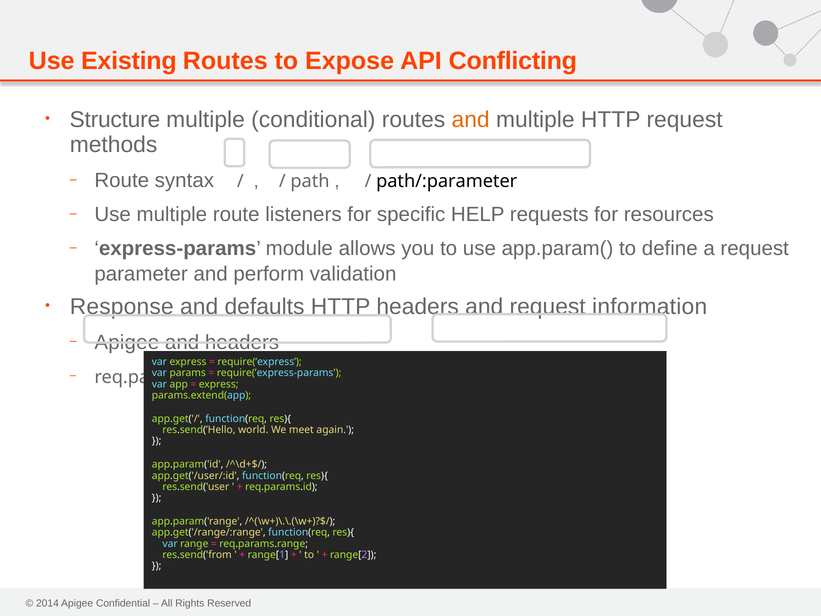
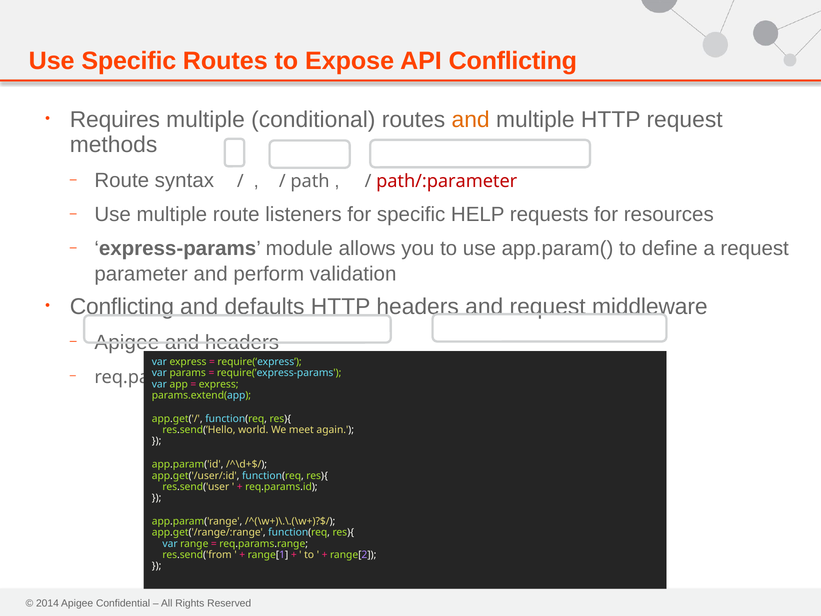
Use Existing: Existing -> Specific
Structure: Structure -> Requires
path/:parameter colour: black -> red
Response at (122, 307): Response -> Conflicting
information: information -> middleware
